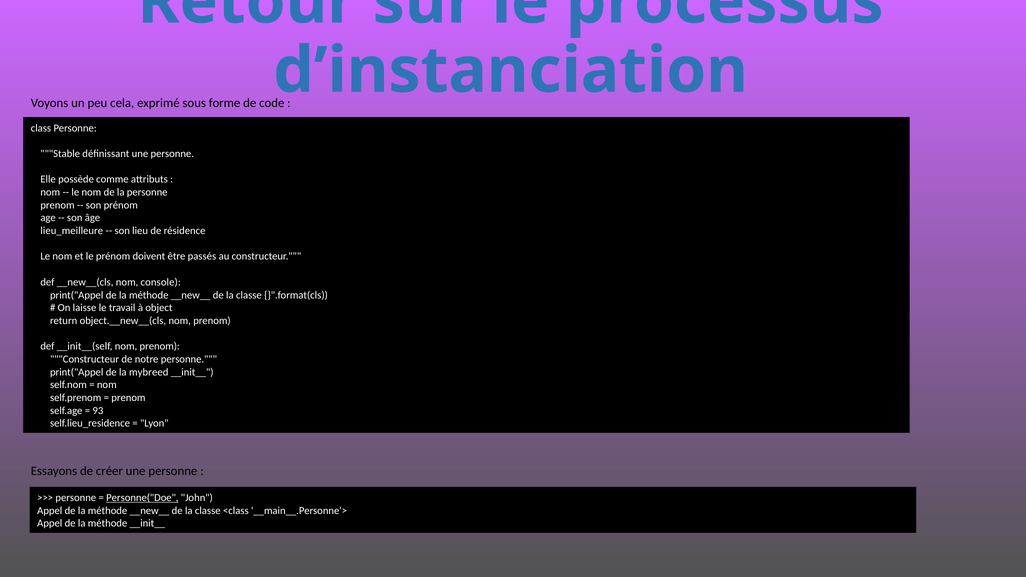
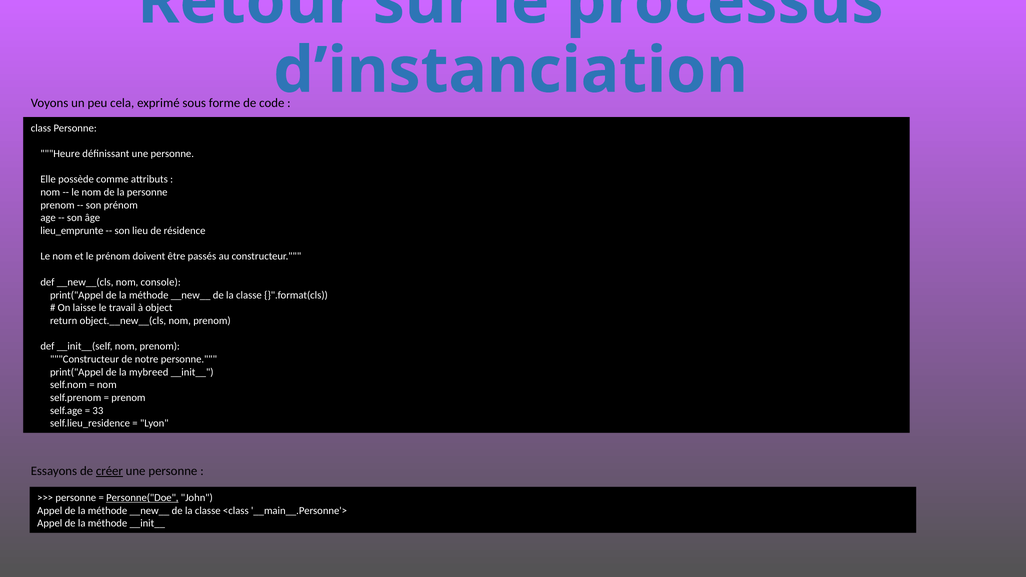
Stable: Stable -> Heure
lieu_meilleure: lieu_meilleure -> lieu_emprunte
93: 93 -> 33
créer underline: none -> present
